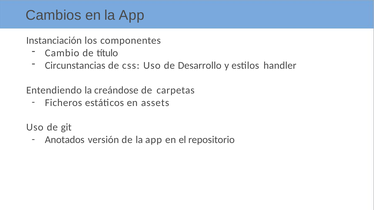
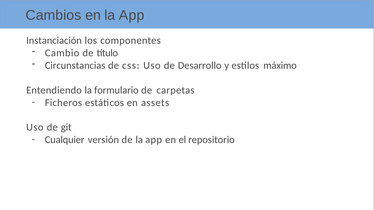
handler: handler -> máximo
creándose: creándose -> formulario
Anotados: Anotados -> Cualquier
